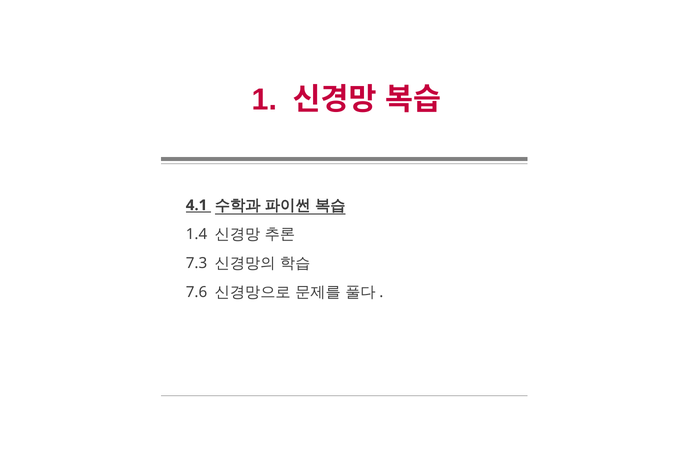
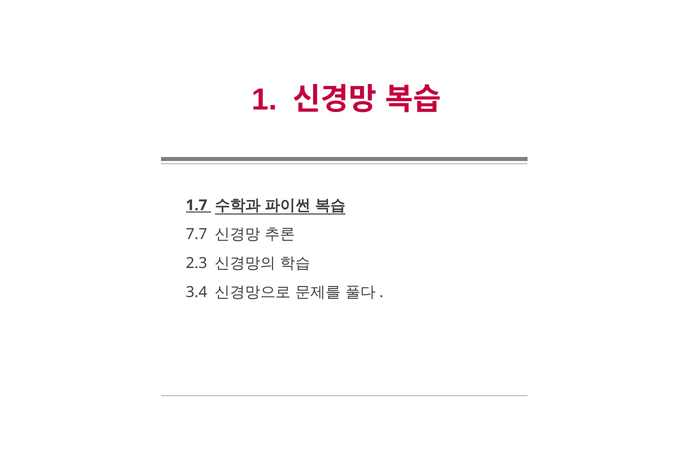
4.1: 4.1 -> 1.7
1.4: 1.4 -> 7.7
7.3: 7.3 -> 2.3
7.6: 7.6 -> 3.4
